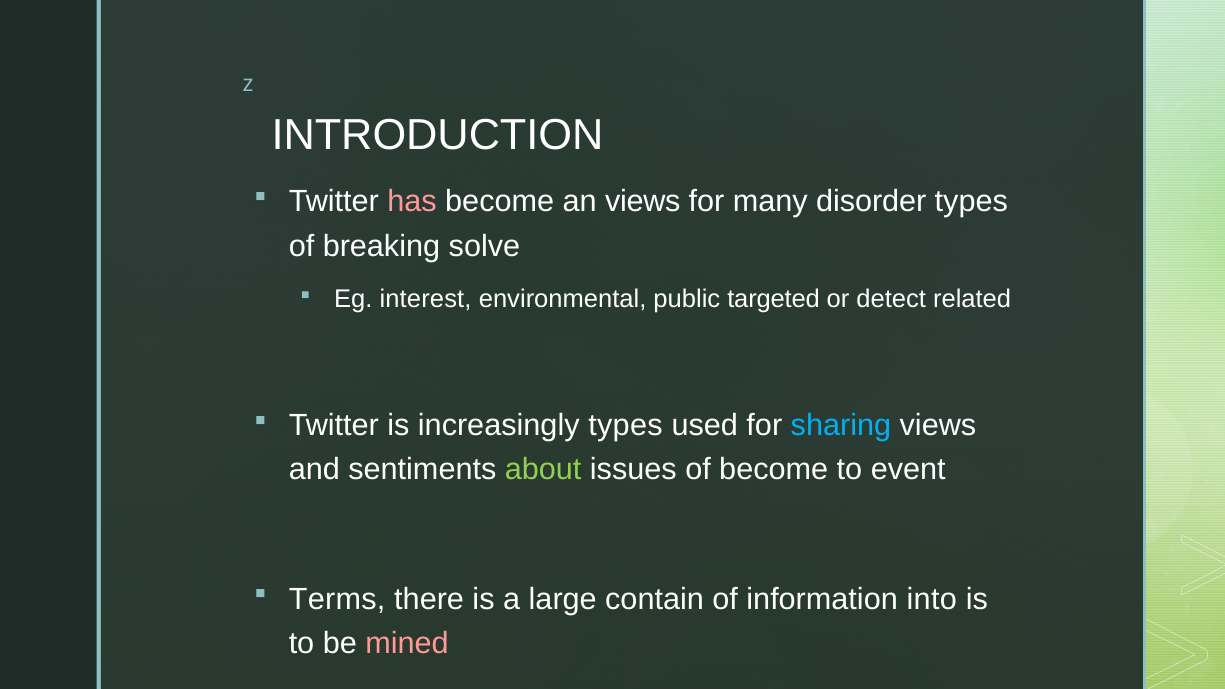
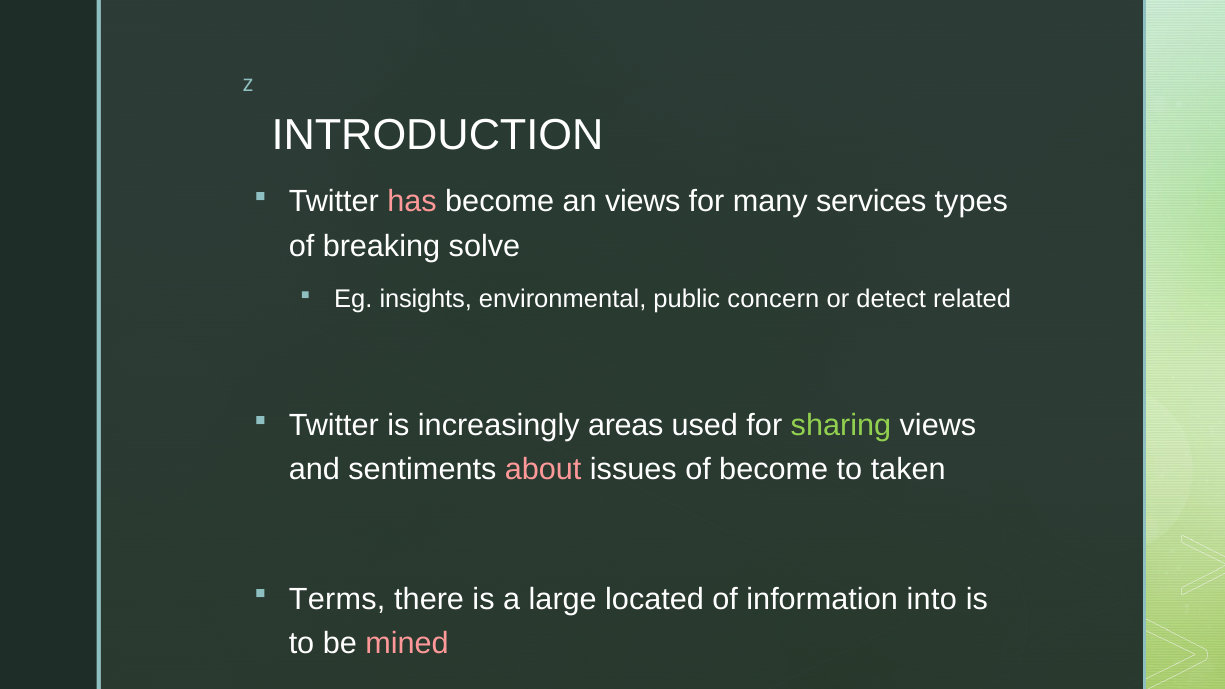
disorder: disorder -> services
interest: interest -> insights
targeted: targeted -> concern
increasingly types: types -> areas
sharing colour: light blue -> light green
about colour: light green -> pink
event: event -> taken
contain: contain -> located
